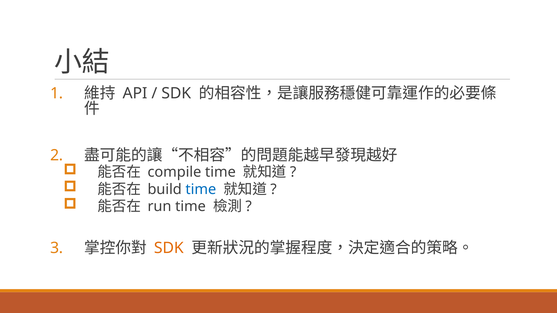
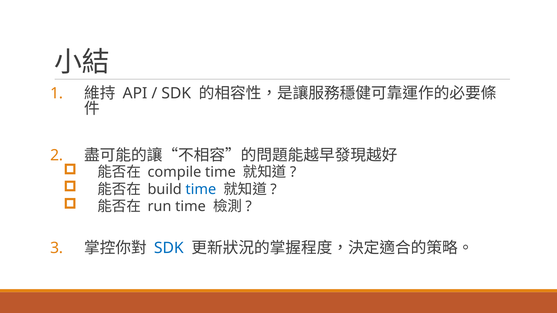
SDK at (169, 248) colour: orange -> blue
